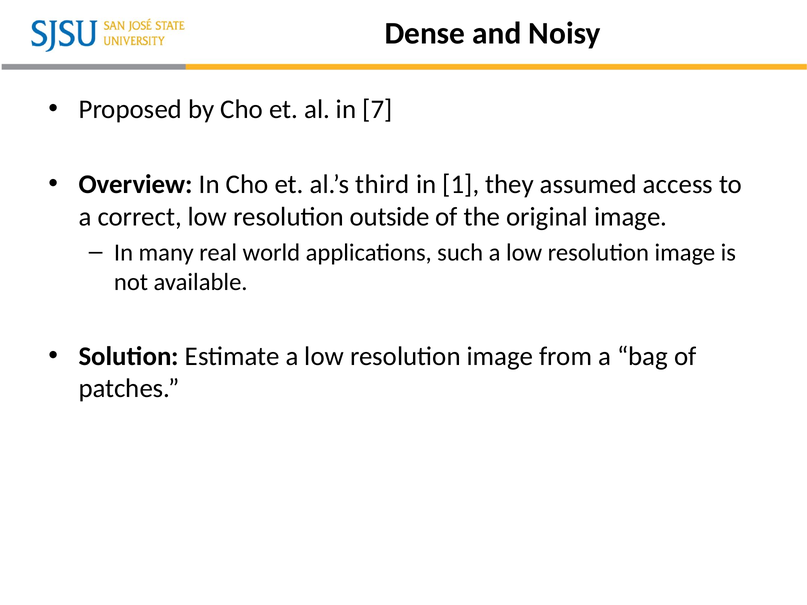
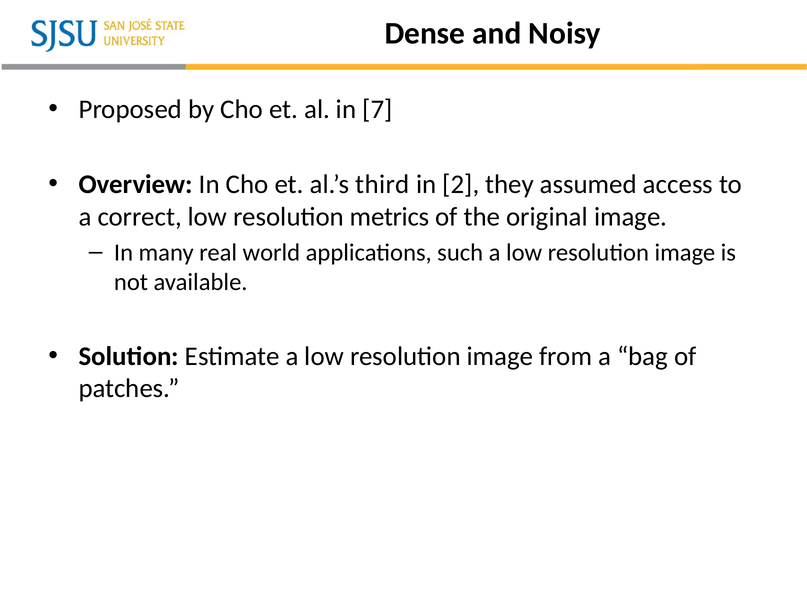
1: 1 -> 2
outside: outside -> metrics
